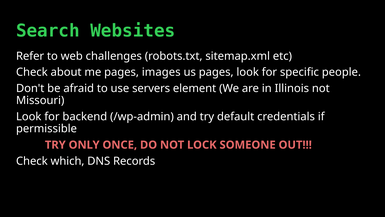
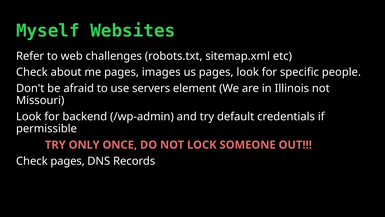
Search: Search -> Myself
Check which: which -> pages
